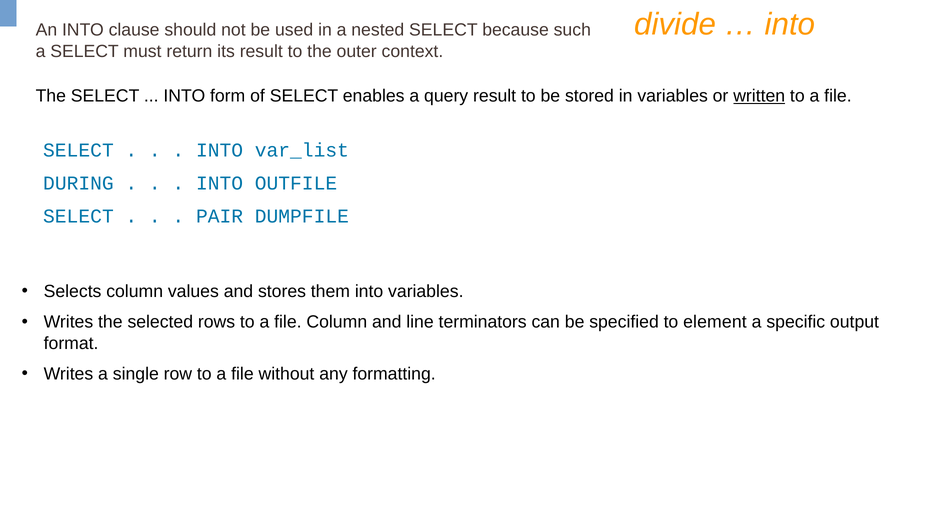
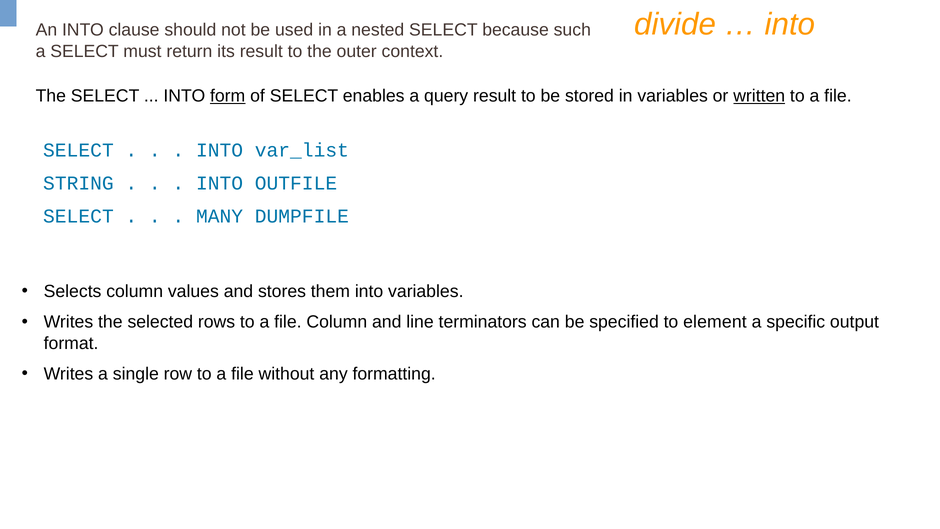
form underline: none -> present
DURING: DURING -> STRING
PAIR: PAIR -> MANY
